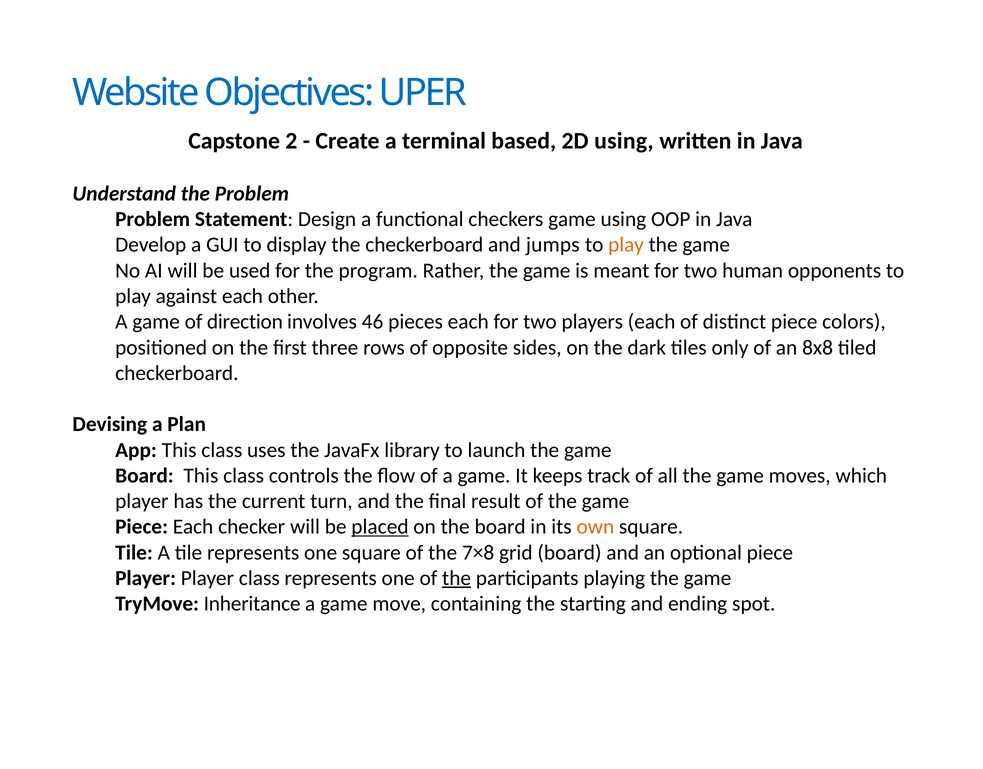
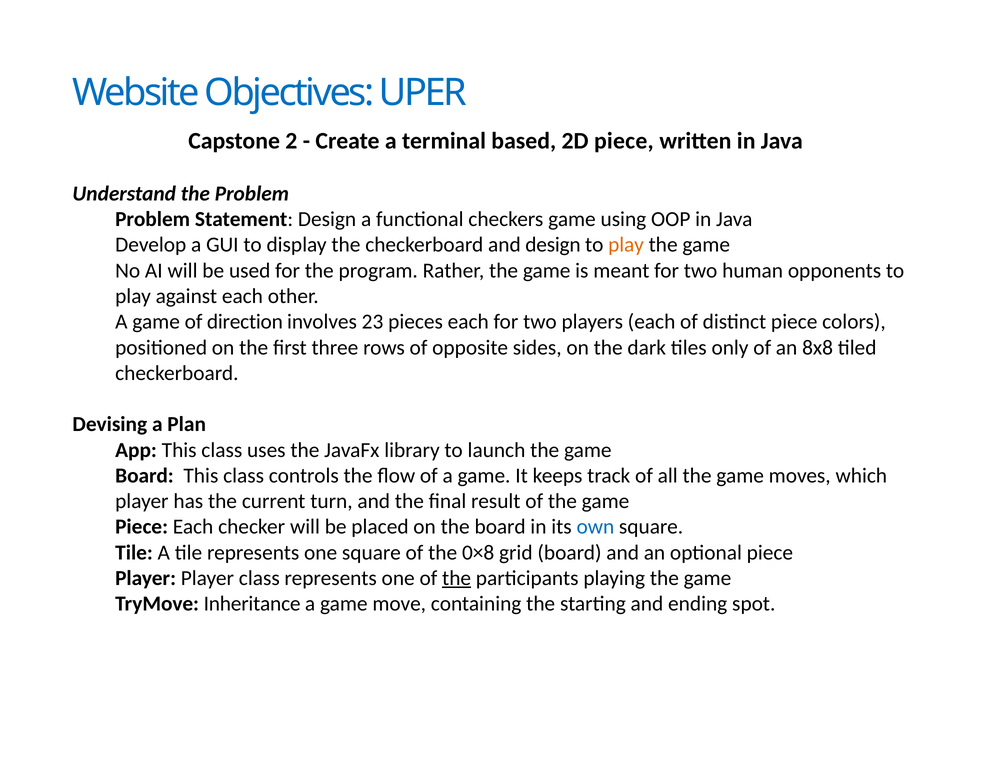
2D using: using -> piece
and jumps: jumps -> design
46: 46 -> 23
placed underline: present -> none
own colour: orange -> blue
7×8: 7×8 -> 0×8
